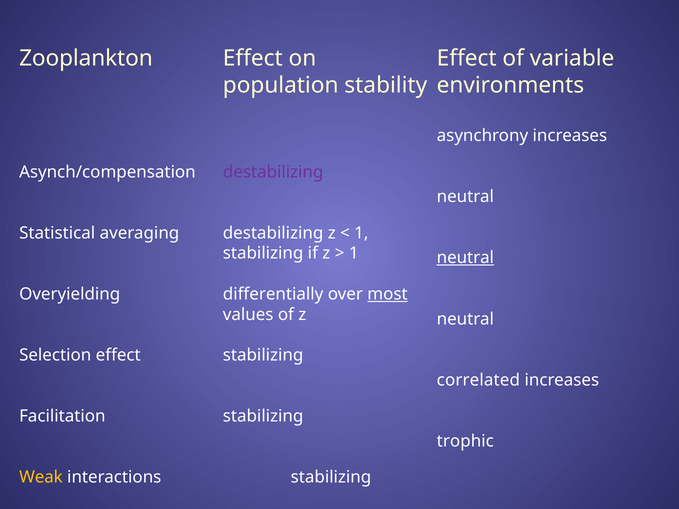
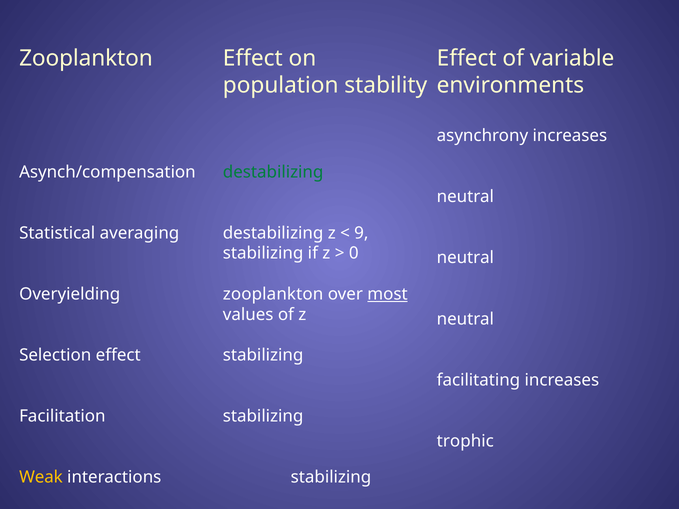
destabilizing at (273, 172) colour: purple -> green
1 at (361, 233): 1 -> 9
1 at (354, 254): 1 -> 0
neutral at (465, 258) underline: present -> none
Overyielding differentially: differentially -> zooplankton
correlated: correlated -> facilitating
